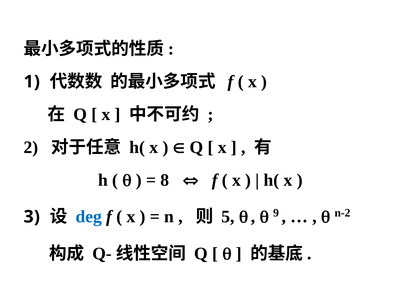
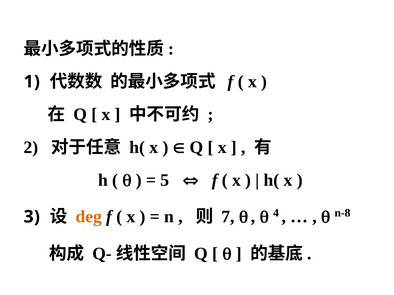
8: 8 -> 5
deg colour: blue -> orange
5: 5 -> 7
9: 9 -> 4
n-2: n-2 -> n-8
